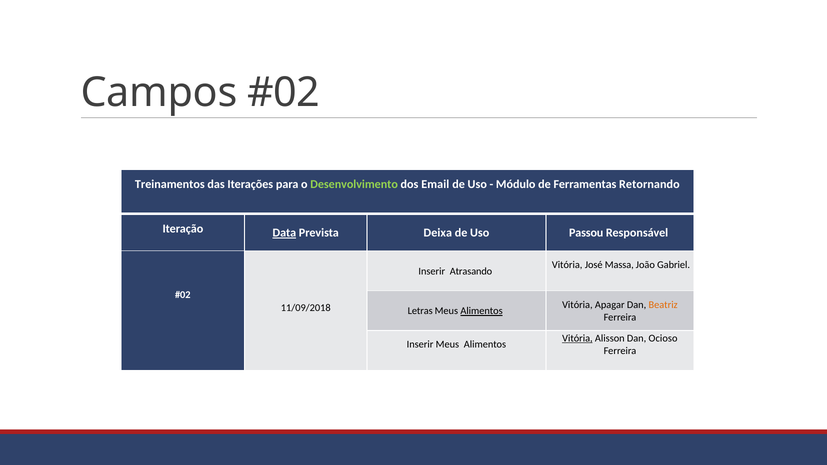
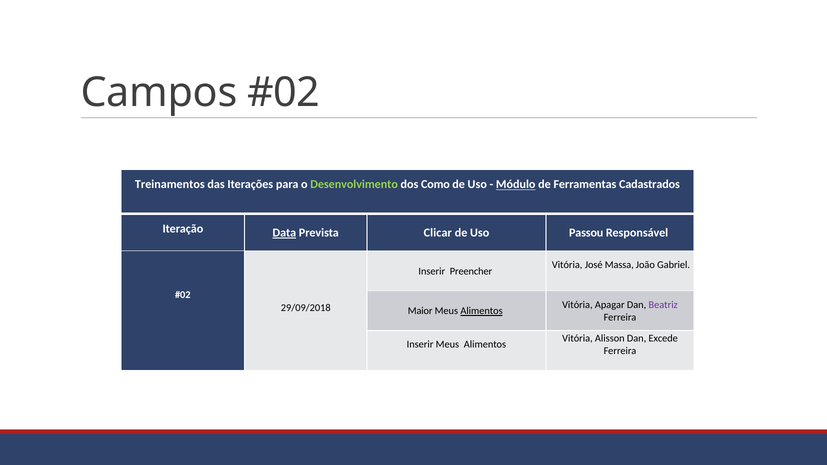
Email: Email -> Como
Módulo underline: none -> present
Retornando: Retornando -> Cadastrados
Deixa: Deixa -> Clicar
Atrasando: Atrasando -> Preencher
Beatriz colour: orange -> purple
11/09/2018: 11/09/2018 -> 29/09/2018
Letras: Letras -> Maior
Vitória at (577, 338) underline: present -> none
Ocioso: Ocioso -> Excede
